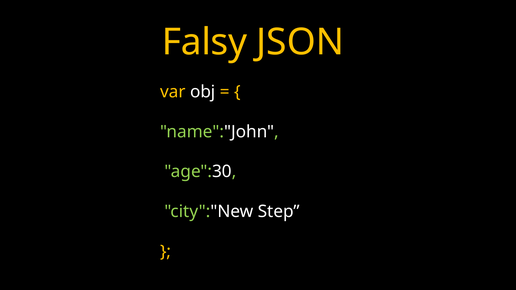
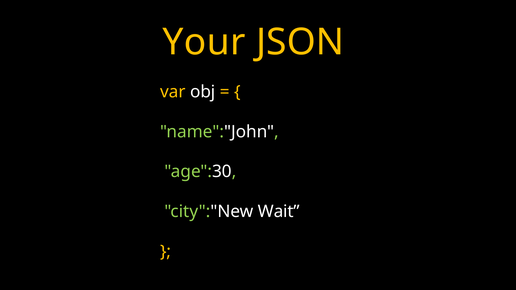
Falsy: Falsy -> Your
Step: Step -> Wait
